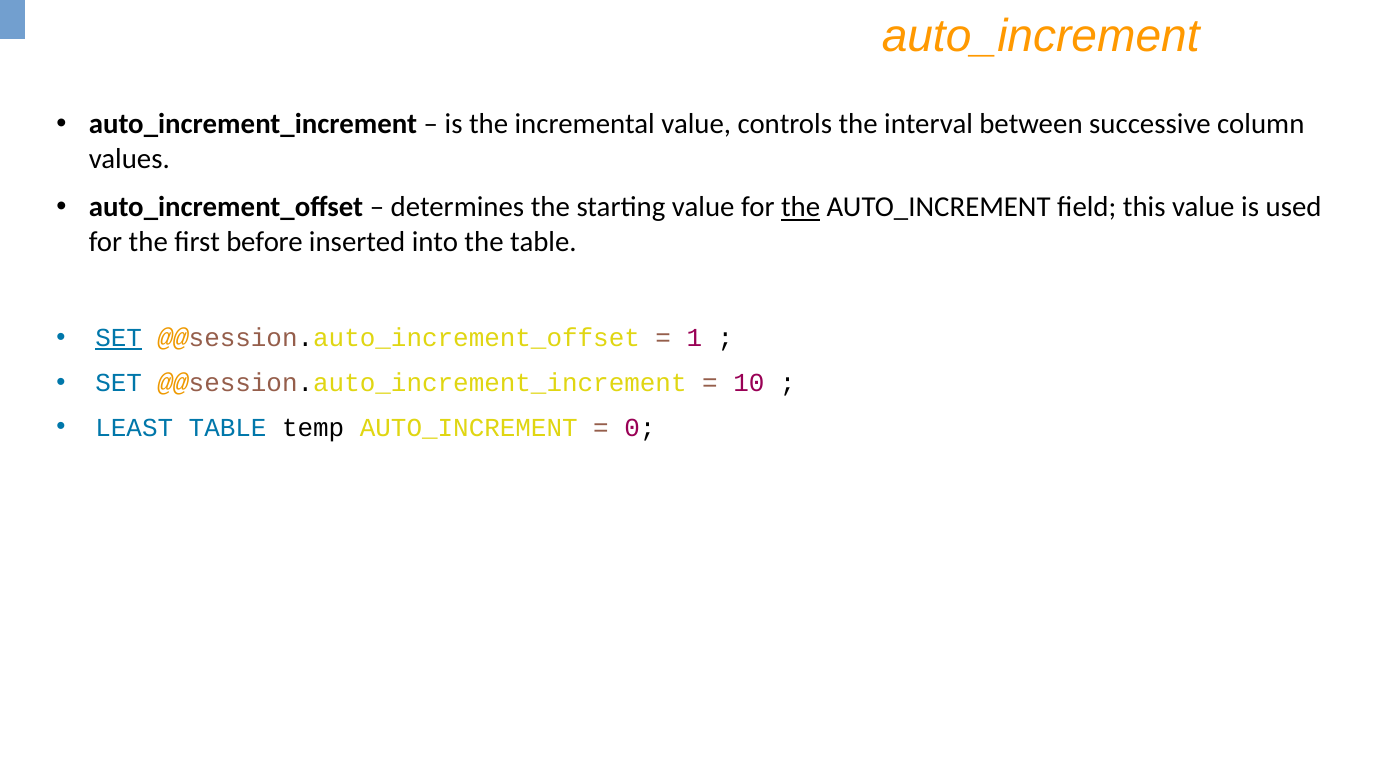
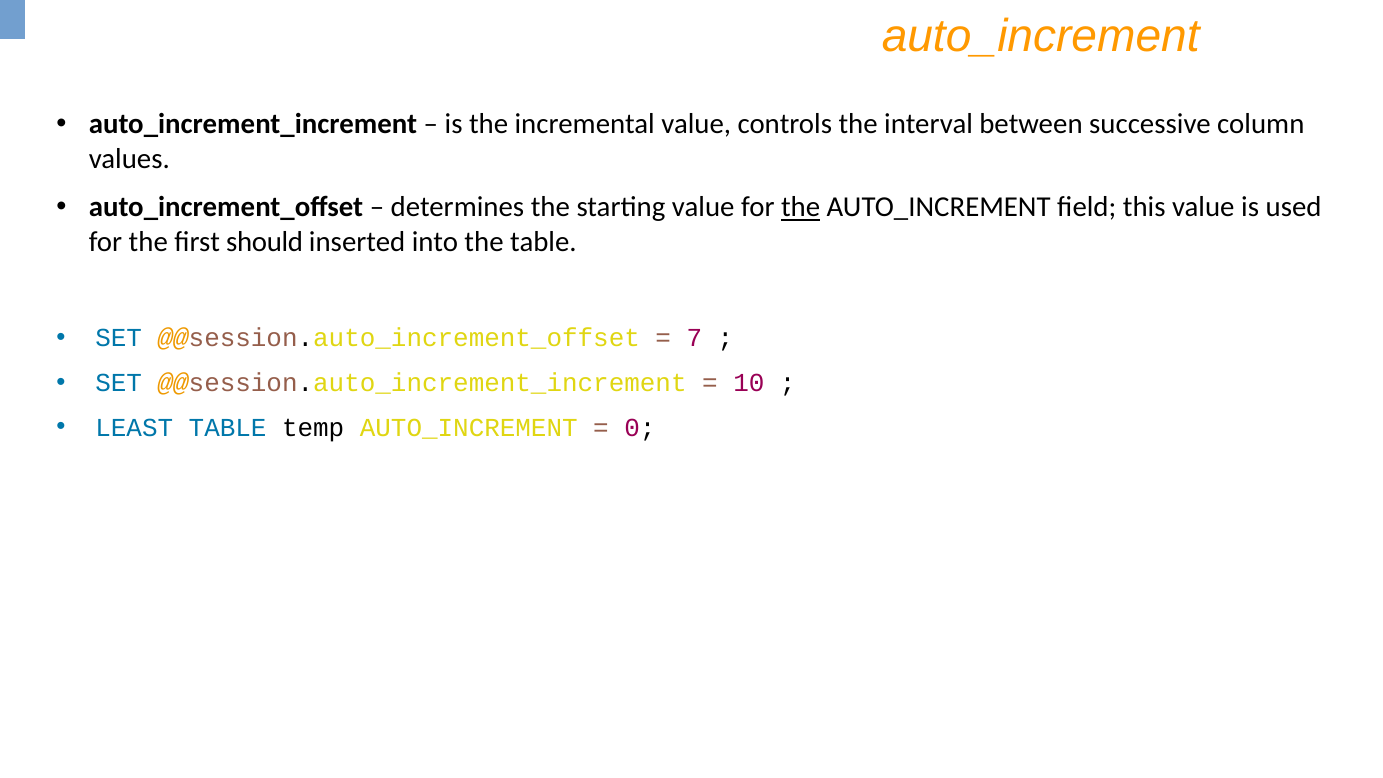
before: before -> should
SET at (119, 338) underline: present -> none
1: 1 -> 7
